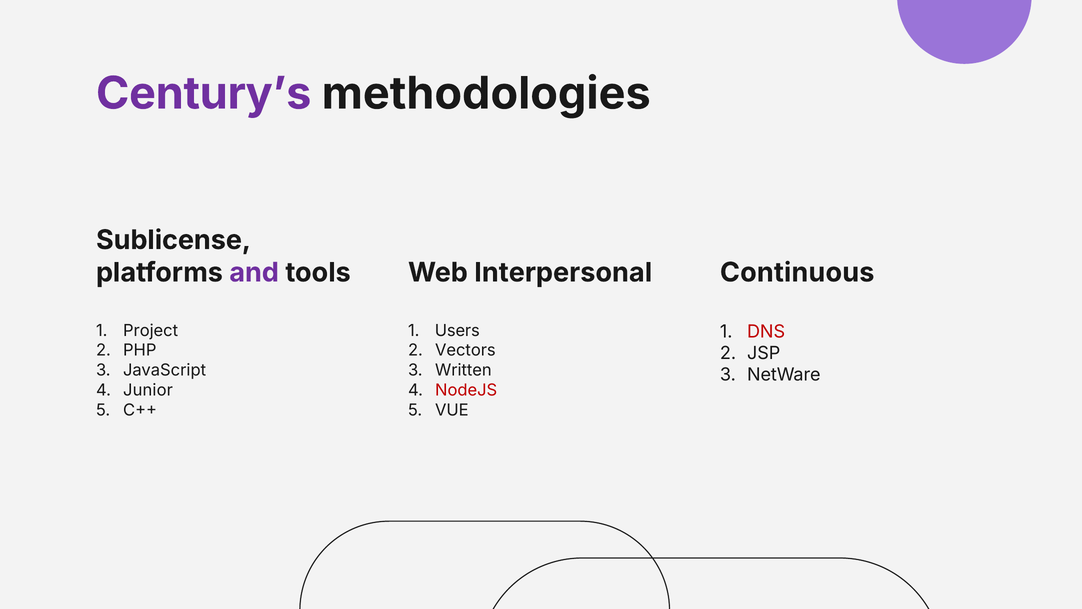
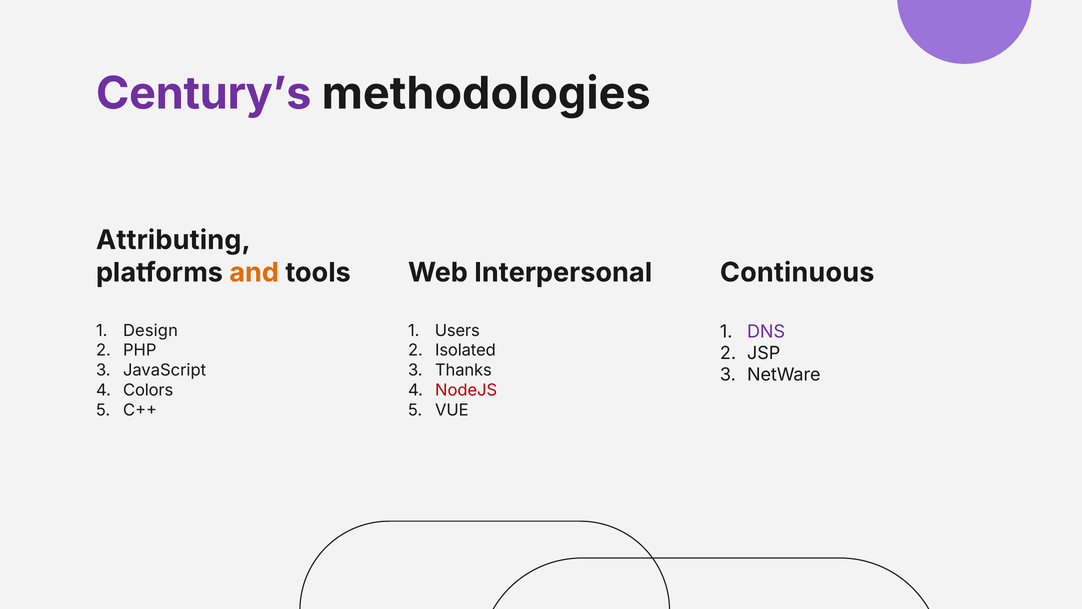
Sublicense: Sublicense -> Attributing
and colour: purple -> orange
Project: Project -> Design
DNS colour: red -> purple
Vectors: Vectors -> Isolated
Written: Written -> Thanks
Junior: Junior -> Colors
